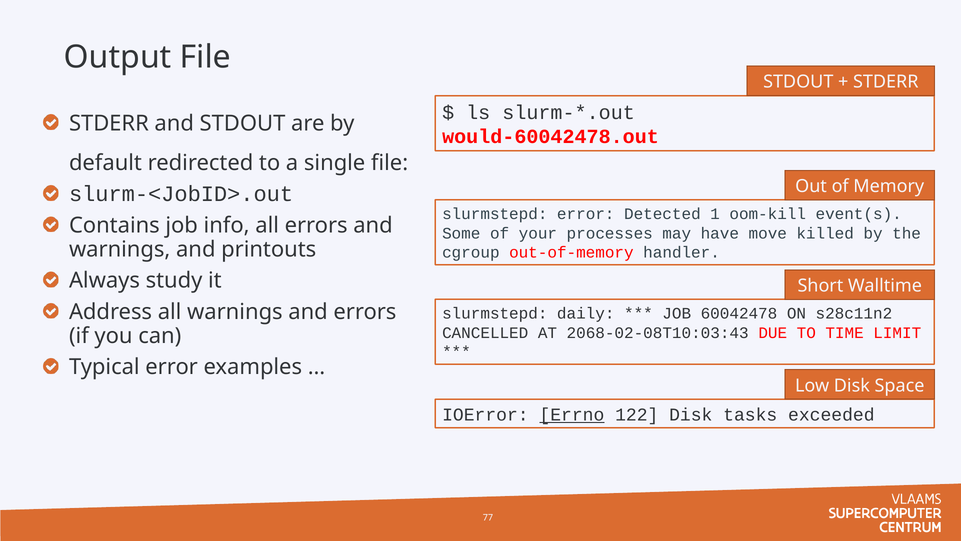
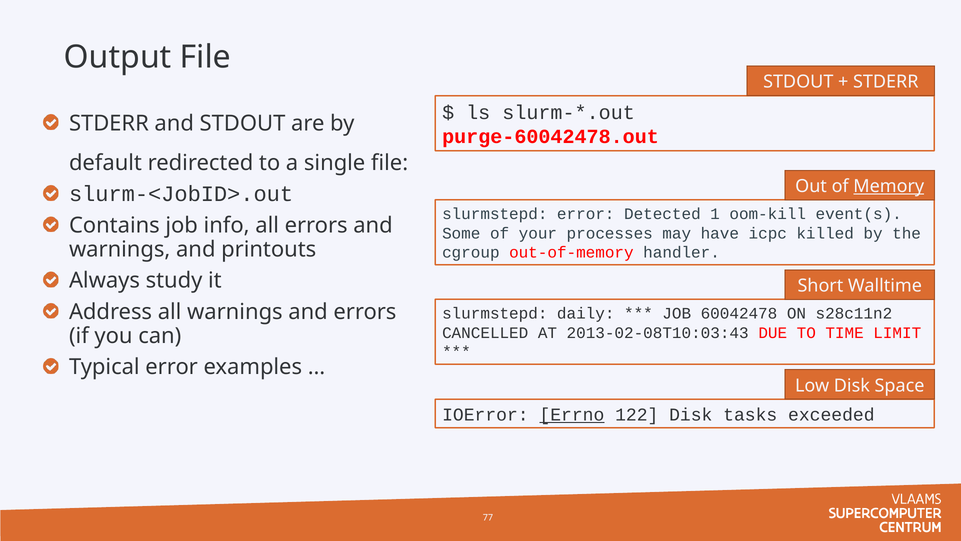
would-60042478.out: would-60042478.out -> purge-60042478.out
Memory underline: none -> present
move: move -> icpc
2068-02-08T10:03:43: 2068-02-08T10:03:43 -> 2013-02-08T10:03:43
